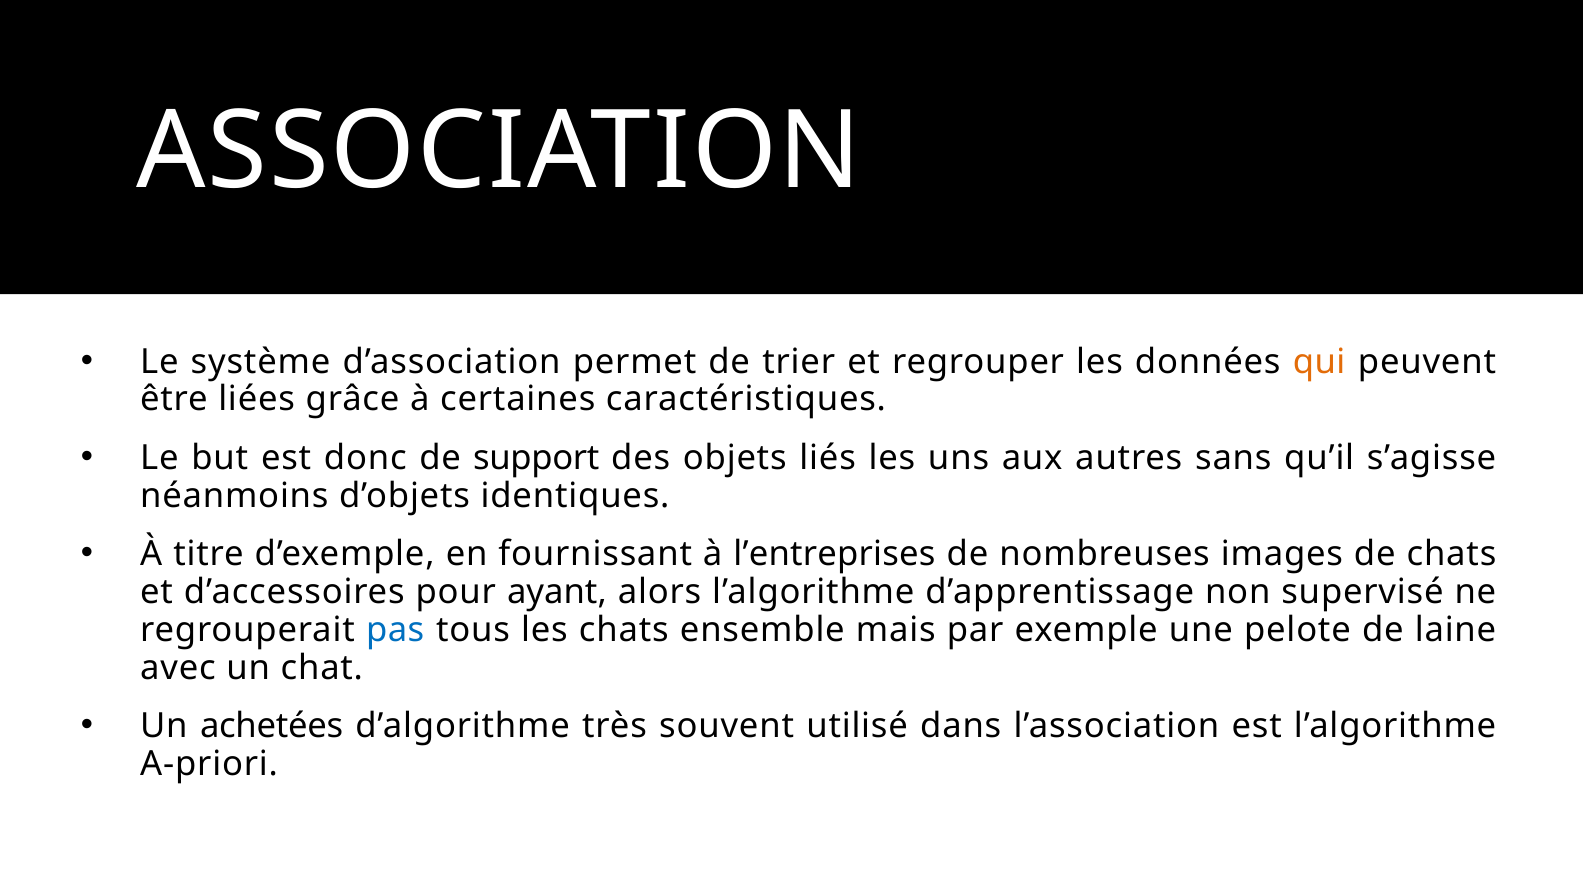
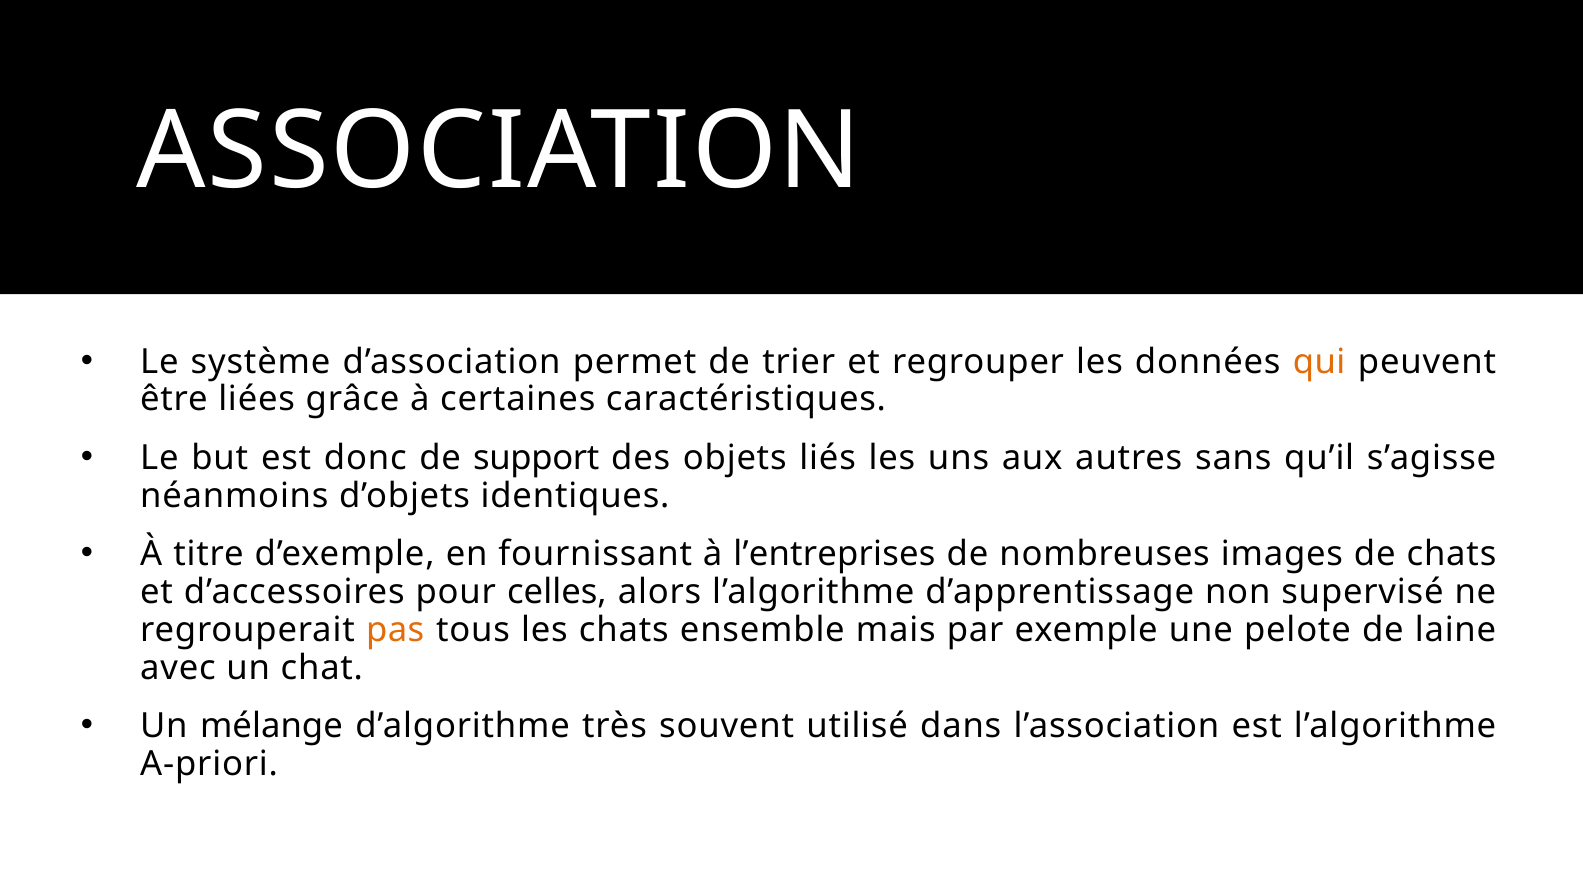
ayant: ayant -> celles
pas colour: blue -> orange
achetées: achetées -> mélange
